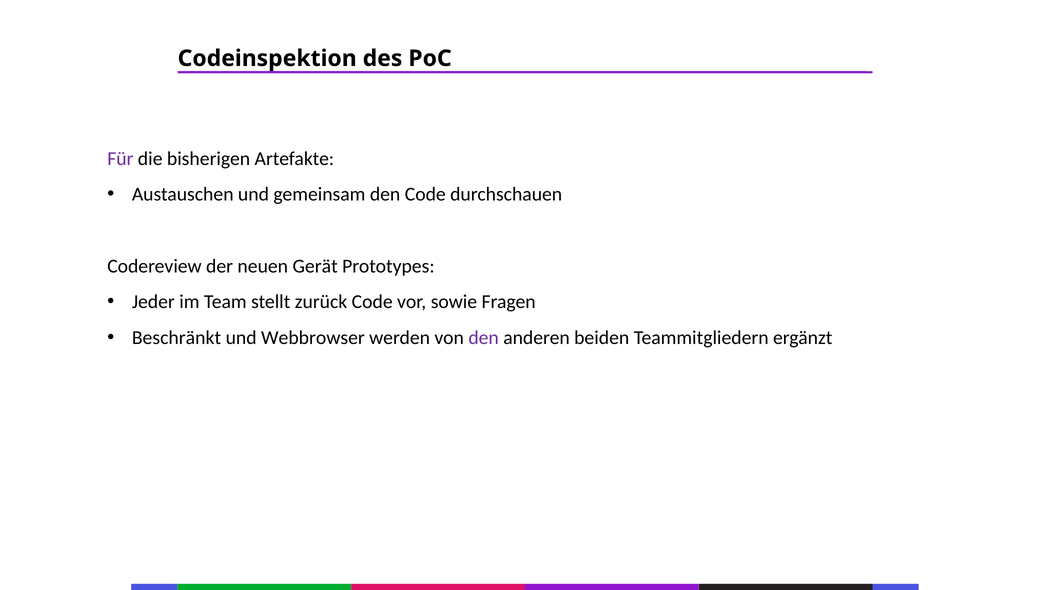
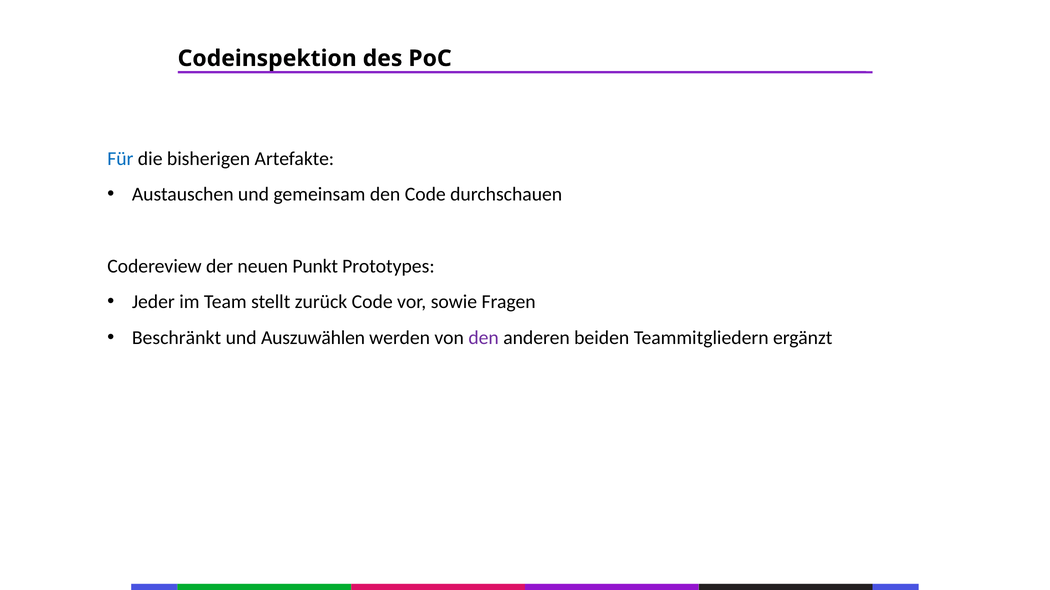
Für colour: purple -> blue
Gerät: Gerät -> Punkt
Webbrowser: Webbrowser -> Auszuwählen
